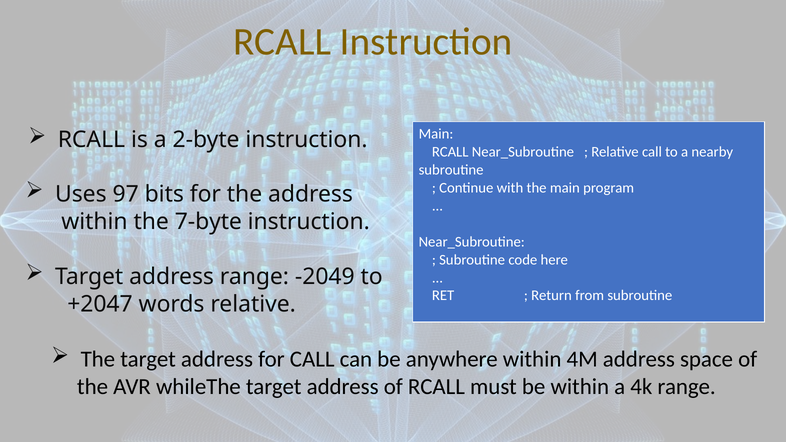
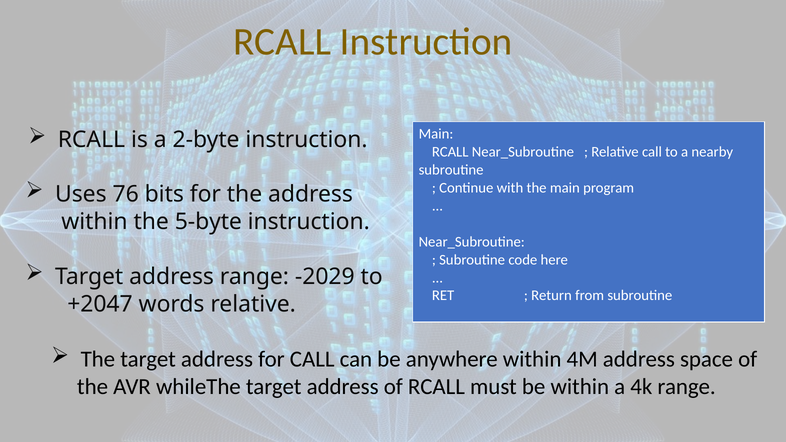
97: 97 -> 76
7-byte: 7-byte -> 5-byte
-2049: -2049 -> -2029
